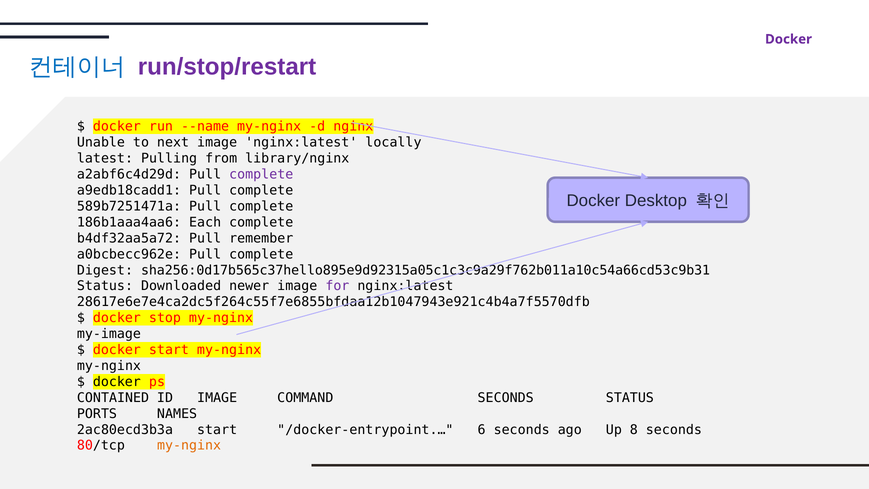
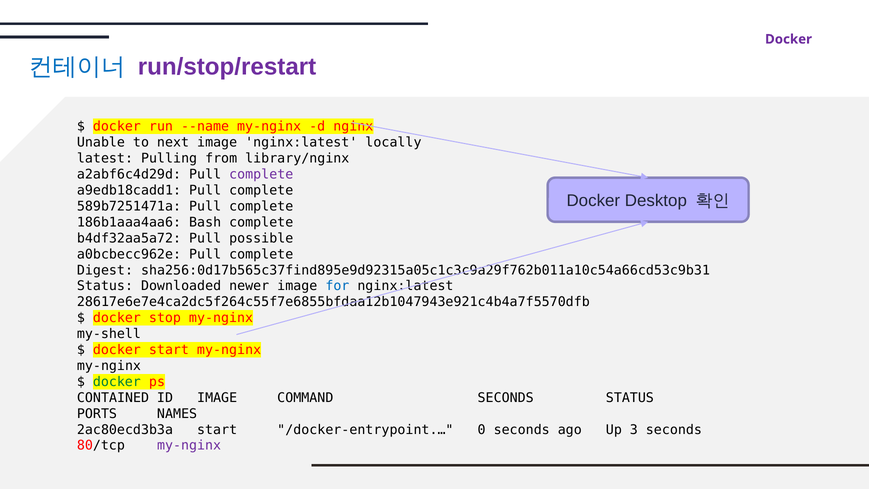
Each: Each -> Bash
remember: remember -> possible
sha256:0d17b565c37hello895e9d92315a05c1c3c9a29f762b011a10c54a66cd53c9b31: sha256:0d17b565c37hello895e9d92315a05c1c3c9a29f762b011a10c54a66cd53c9b31 -> sha256:0d17b565c37find895e9d92315a05c1c3c9a29f762b011a10c54a66cd53c9b31
for colour: purple -> blue
my-image: my-image -> my-shell
docker at (117, 382) colour: black -> green
6: 6 -> 0
8: 8 -> 3
my-nginx at (189, 445) colour: orange -> purple
